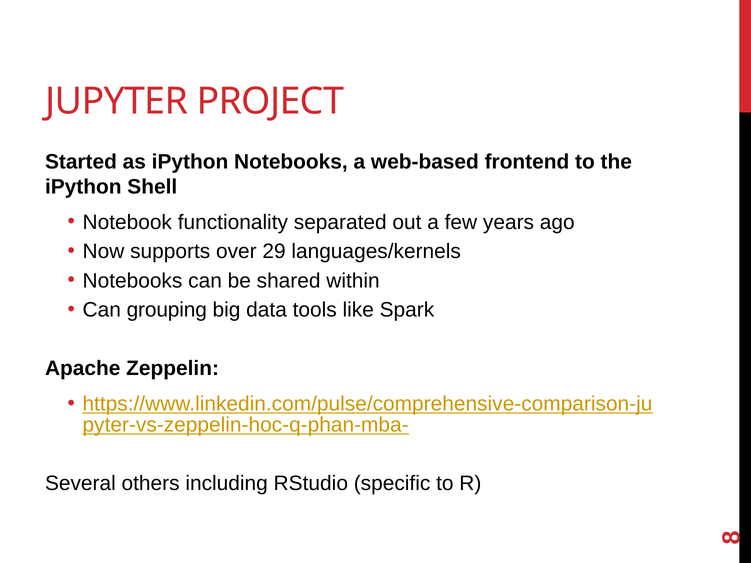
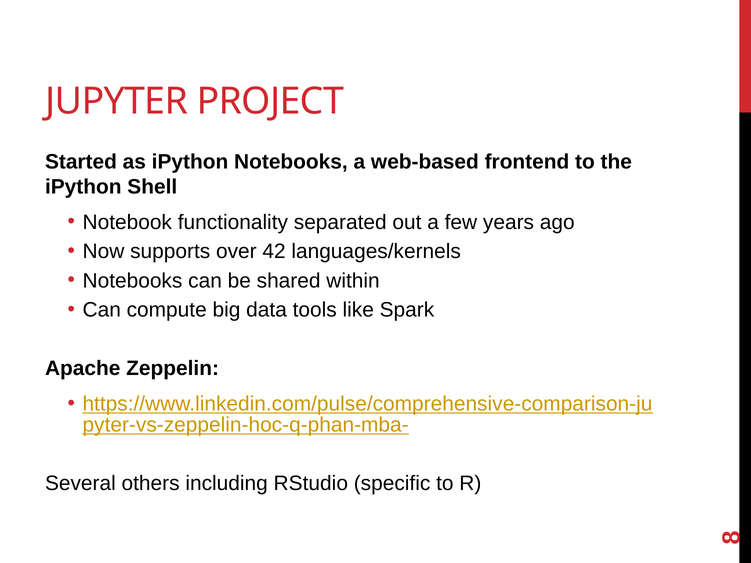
29: 29 -> 42
grouping: grouping -> compute
